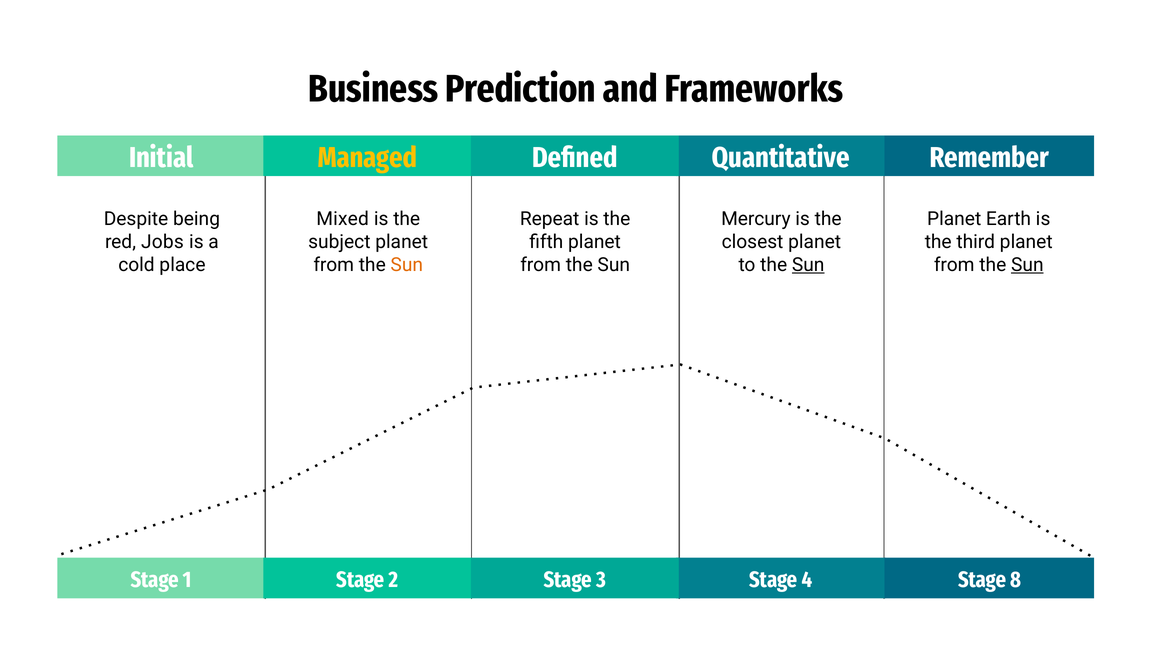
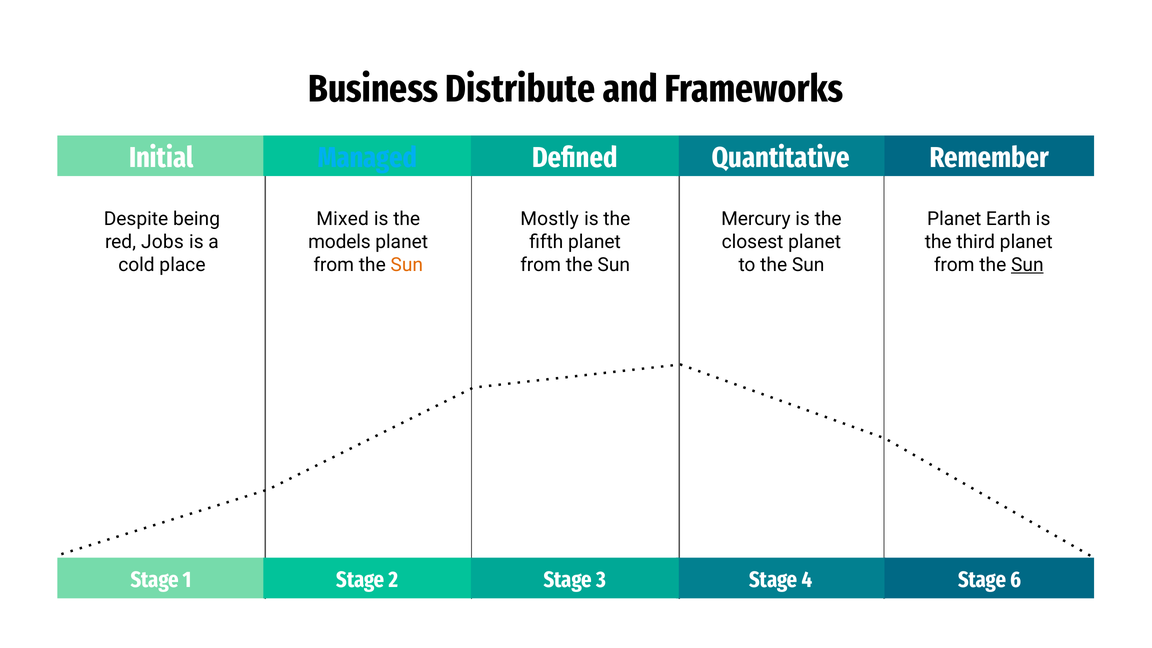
Prediction: Prediction -> Distribute
Managed colour: yellow -> light blue
Repeat: Repeat -> Mostly
subject: subject -> models
Sun at (808, 265) underline: present -> none
8: 8 -> 6
